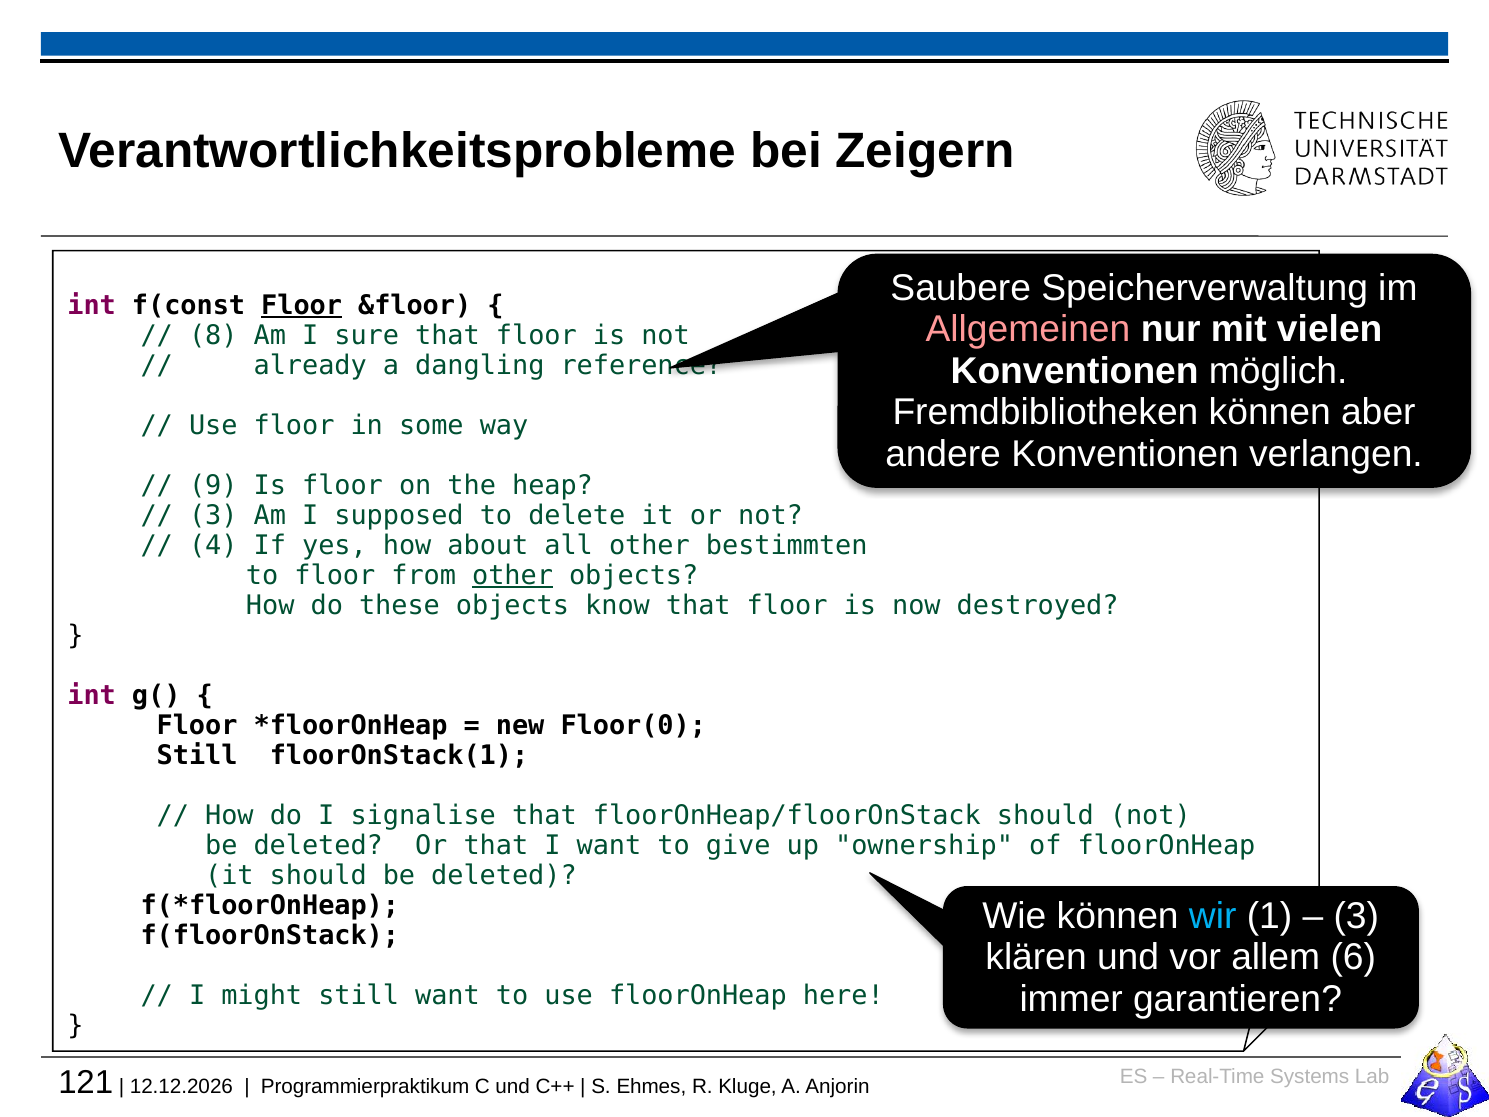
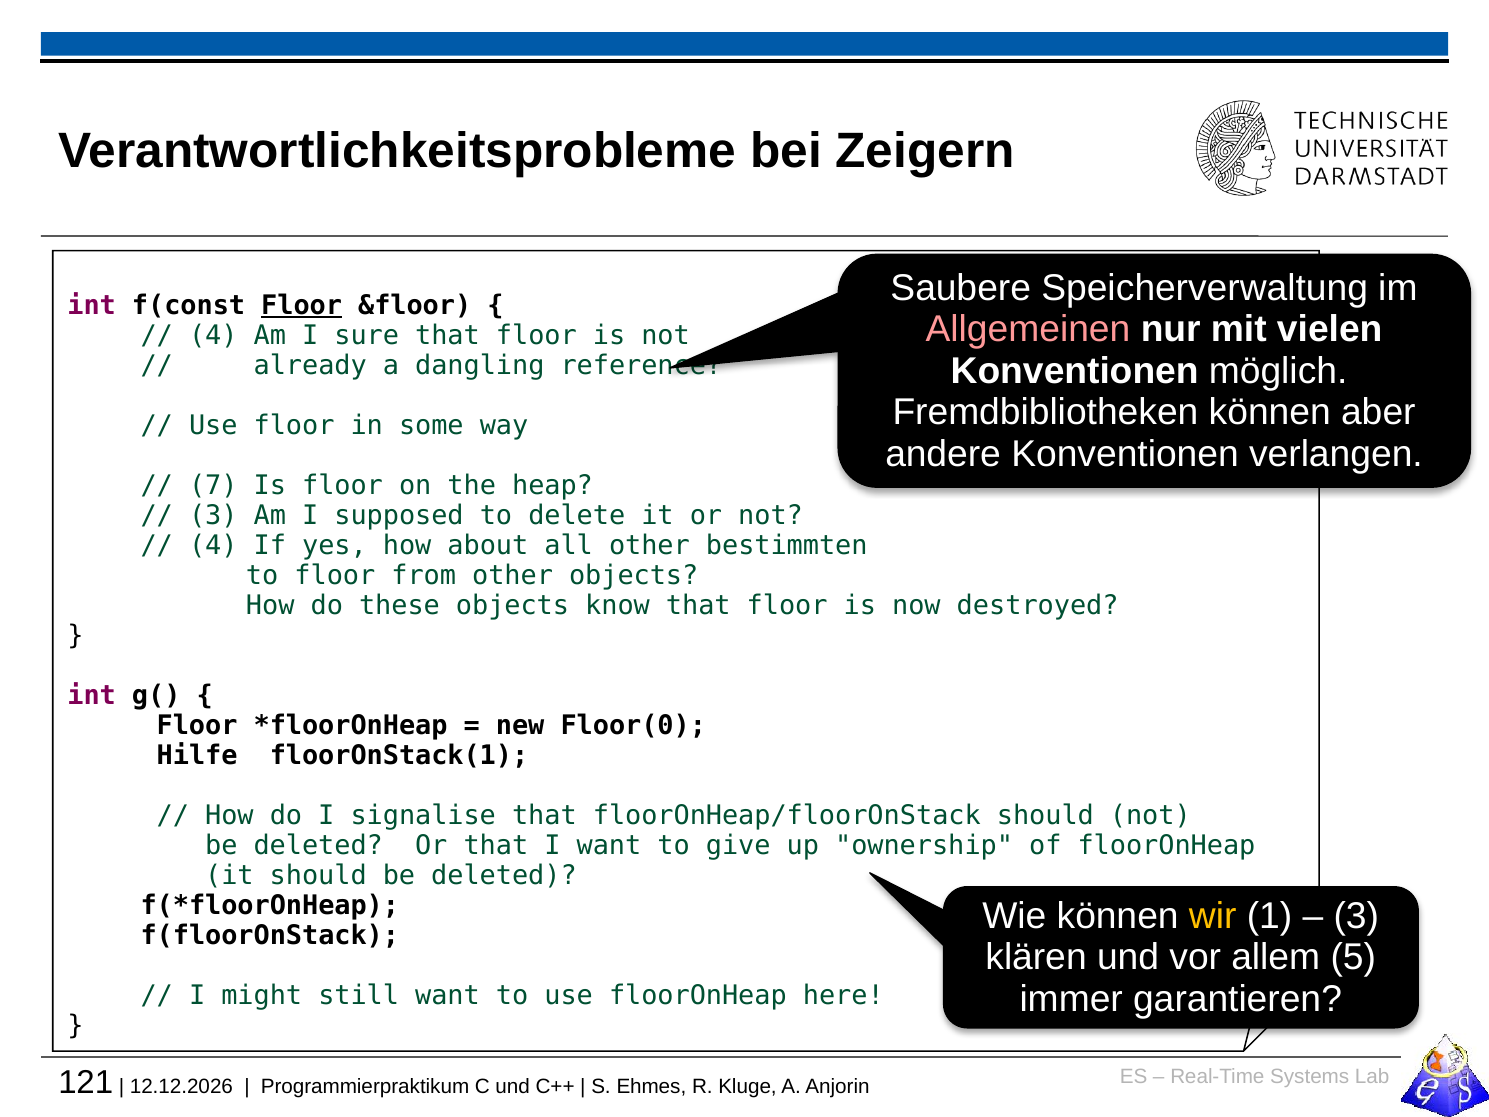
8 at (213, 335): 8 -> 4
9: 9 -> 7
other at (513, 576) underline: present -> none
Still at (197, 756): Still -> Hilfe
wir colour: light blue -> yellow
6: 6 -> 5
